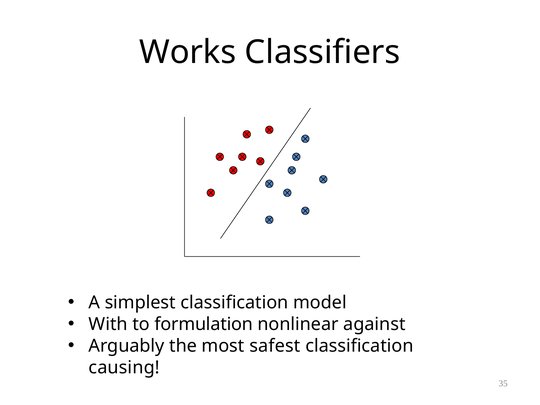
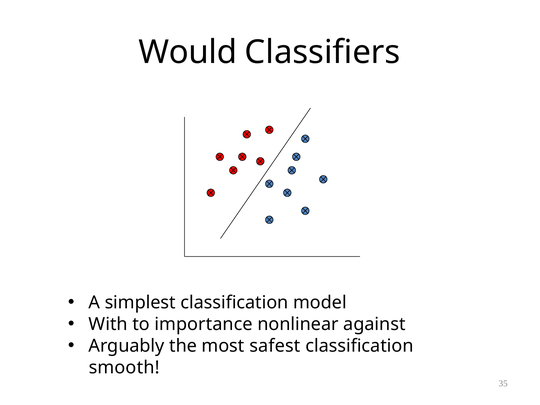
Works: Works -> Would
formulation: formulation -> importance
causing: causing -> smooth
